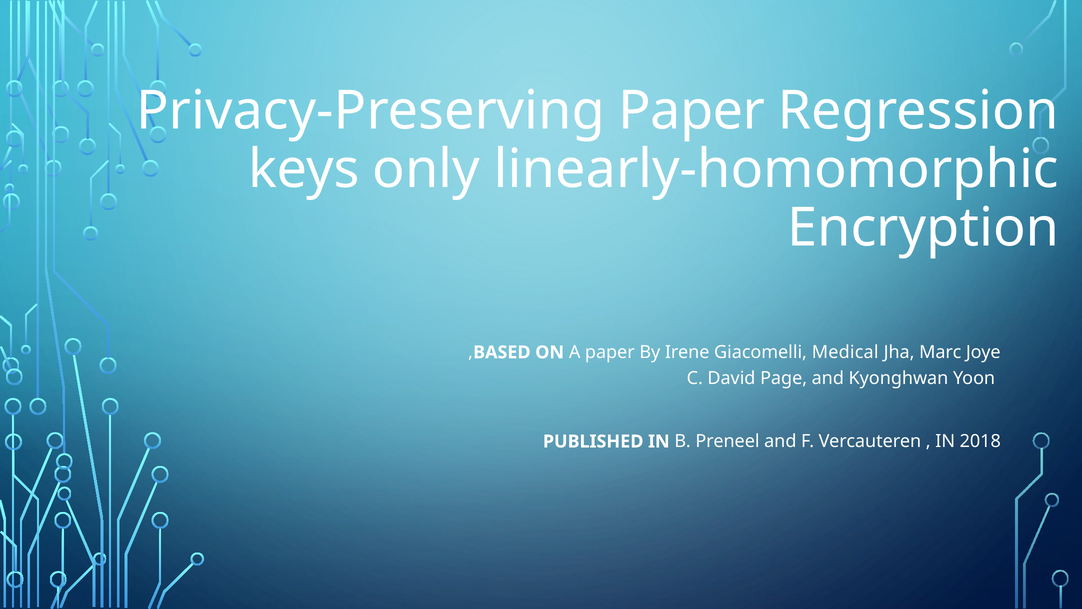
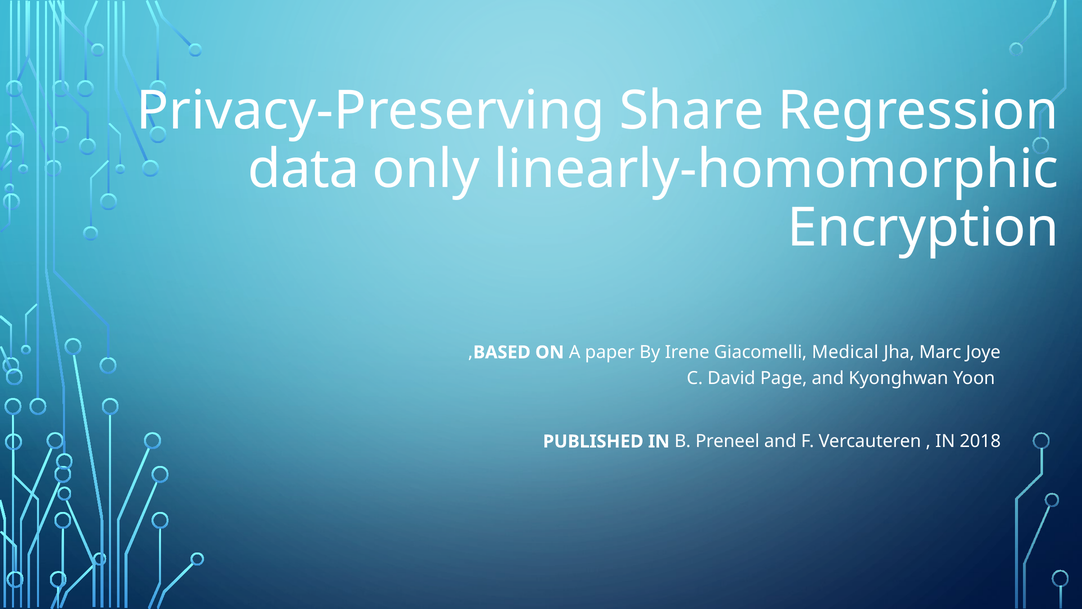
Privacy-Preserving Paper: Paper -> Share
keys: keys -> data
